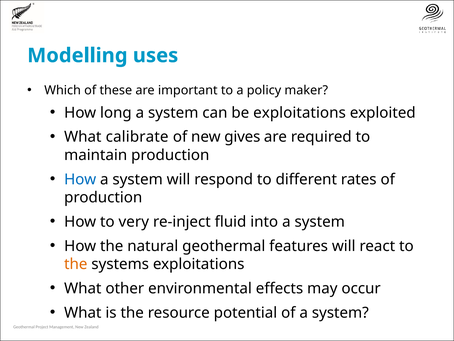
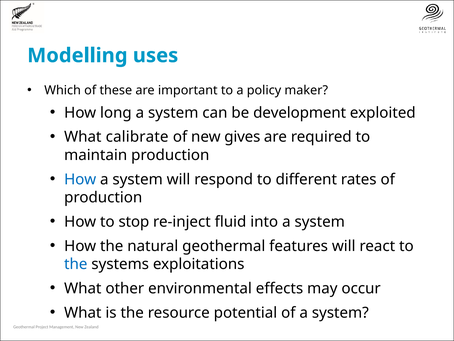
be exploitations: exploitations -> development
very: very -> stop
the at (76, 264) colour: orange -> blue
